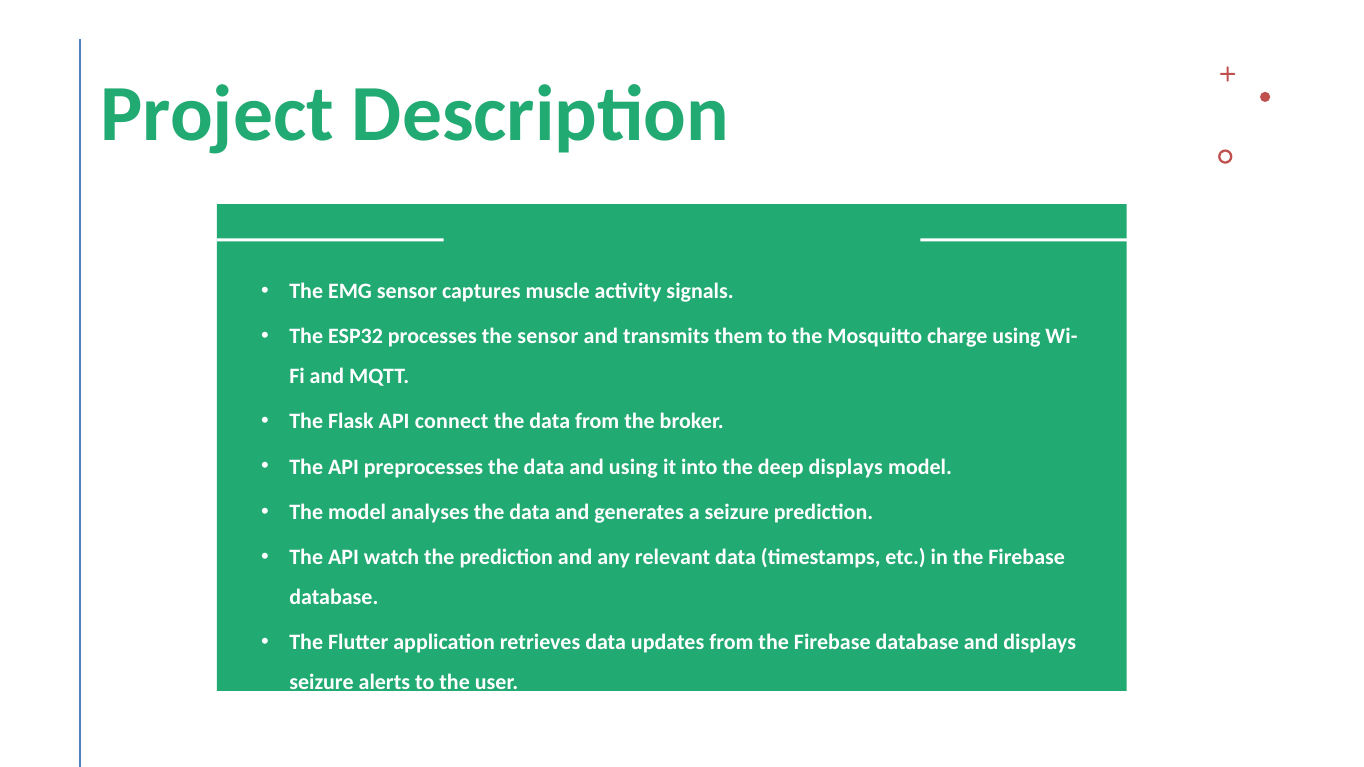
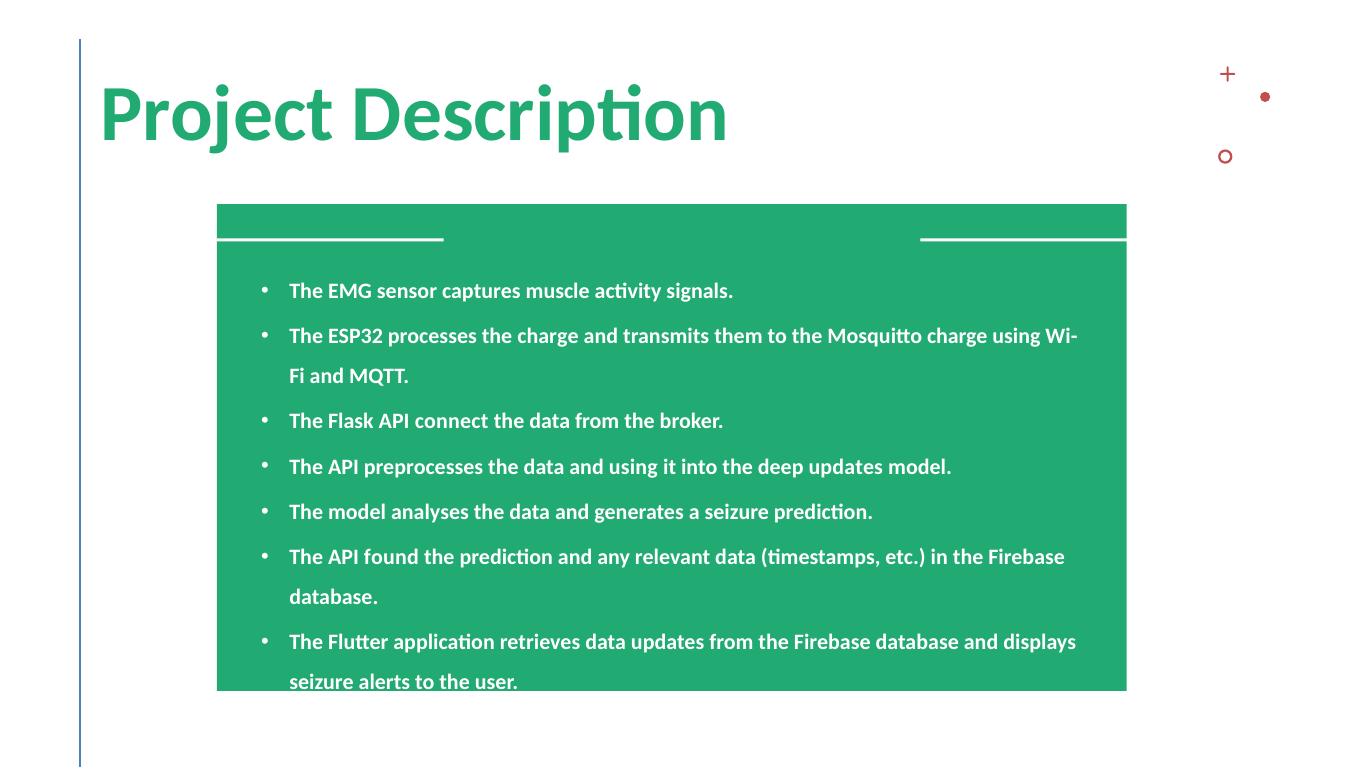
the sensor: sensor -> charge
deep displays: displays -> updates
watch: watch -> found
